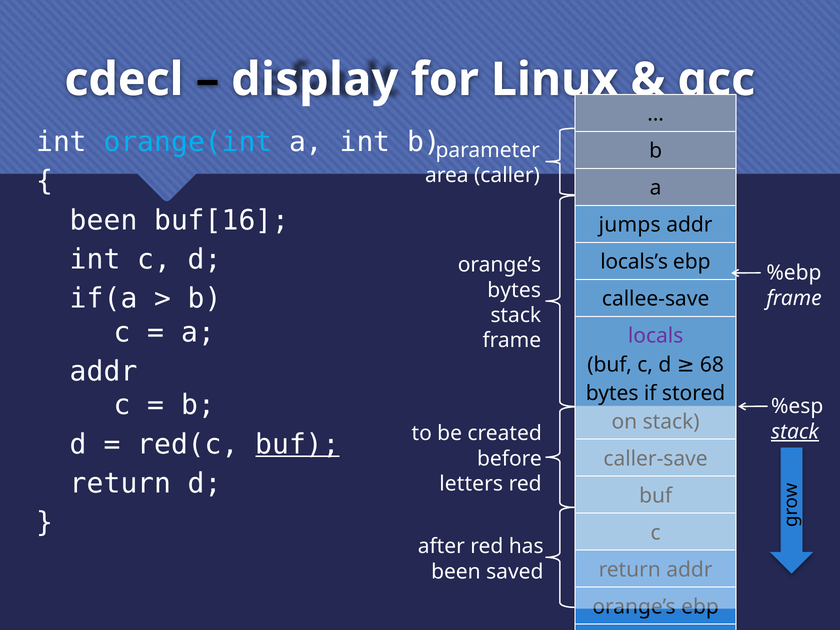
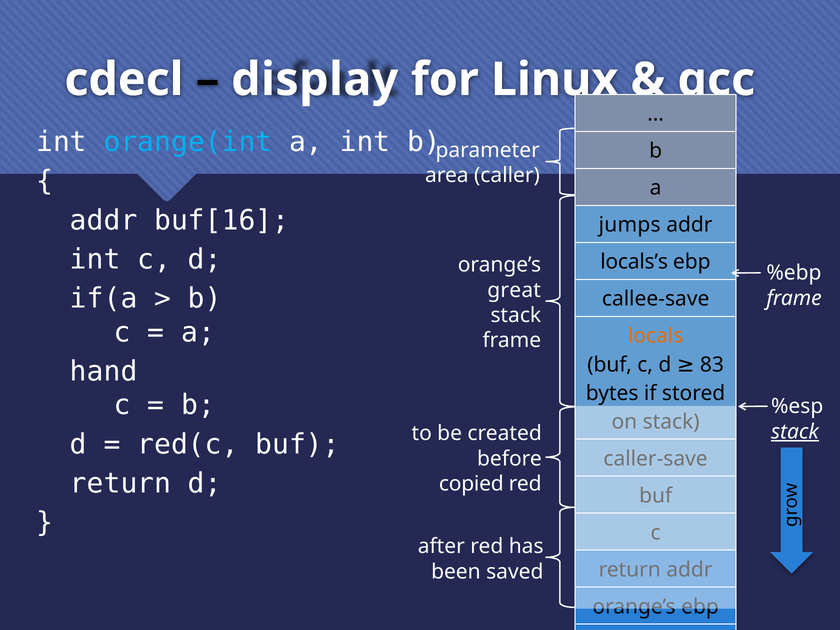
been at (104, 220): been -> addr
bytes at (514, 290): bytes -> great
locals colour: purple -> orange
68: 68 -> 83
addr at (104, 372): addr -> hand
buf at (297, 444) underline: present -> none
letters: letters -> copied
